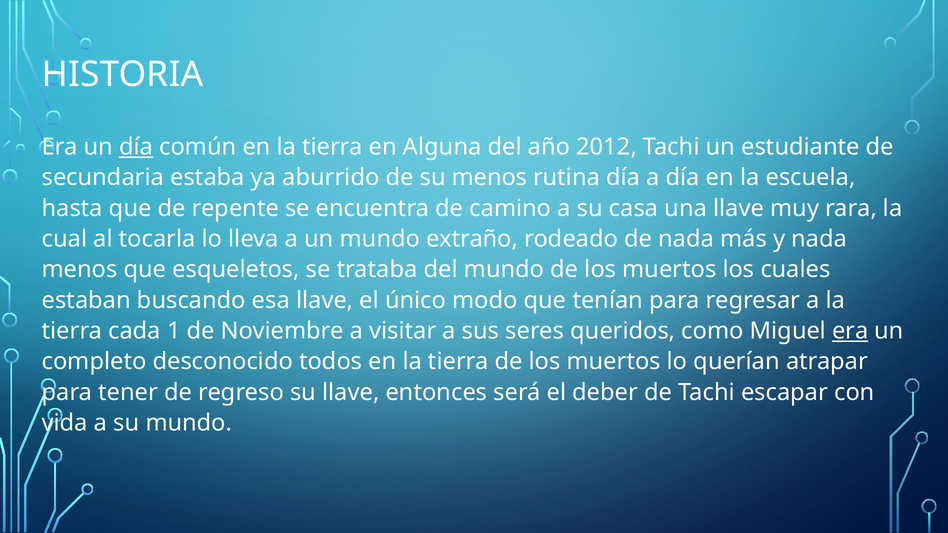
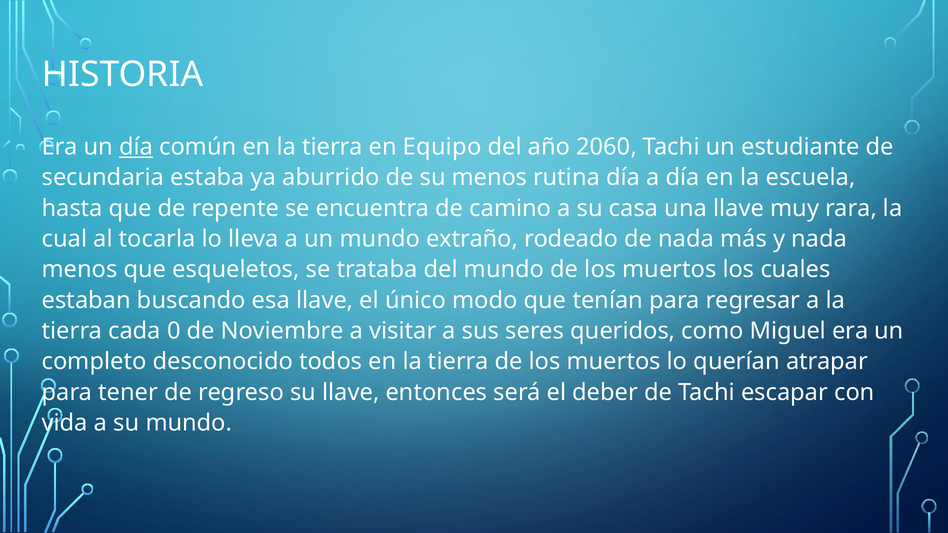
Alguna: Alguna -> Equipo
2012: 2012 -> 2060
1: 1 -> 0
era at (850, 331) underline: present -> none
